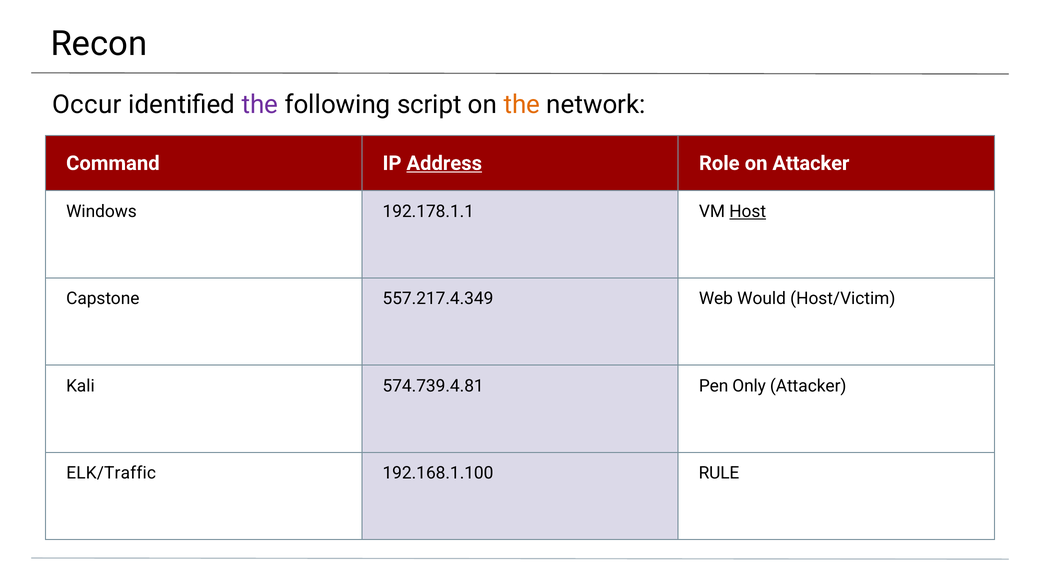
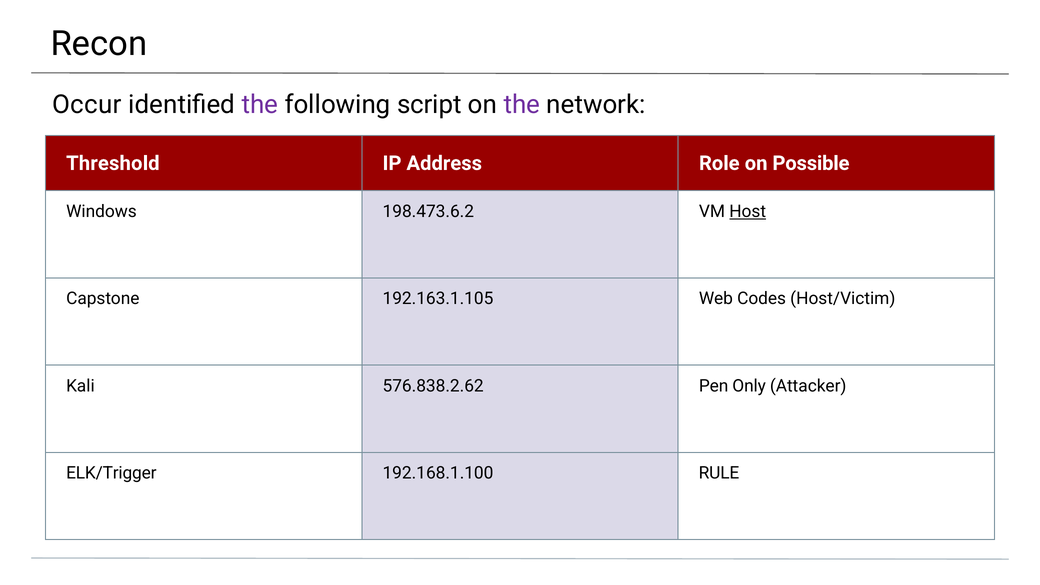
the at (522, 105) colour: orange -> purple
Command: Command -> Threshold
Address underline: present -> none
on Attacker: Attacker -> Possible
192.178.1.1: 192.178.1.1 -> 198.473.6.2
557.217.4.349: 557.217.4.349 -> 192.163.1.105
Would: Would -> Codes
574.739.4.81: 574.739.4.81 -> 576.838.2.62
ELK/Traffic: ELK/Traffic -> ELK/Trigger
